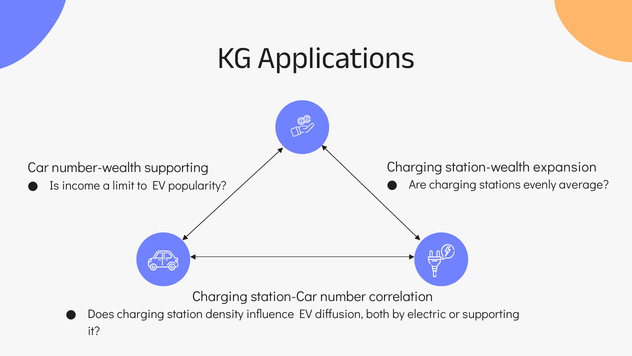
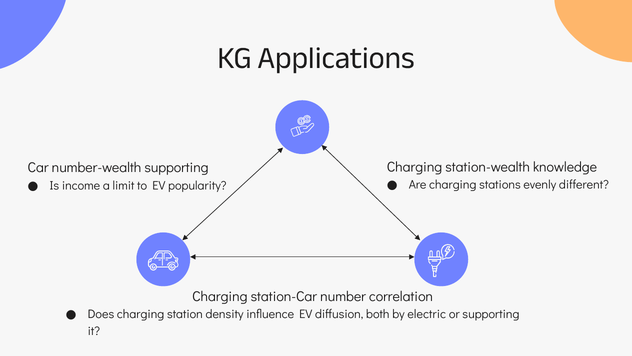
expansion: expansion -> knowledge
average: average -> different
